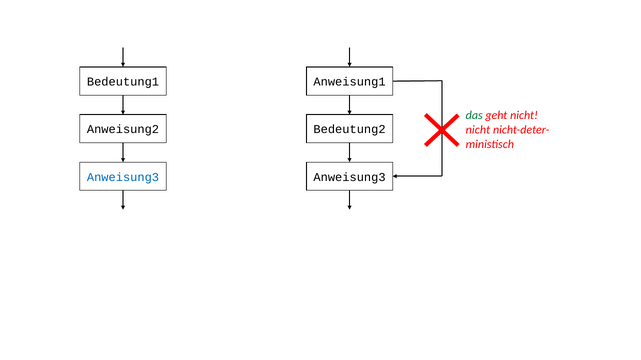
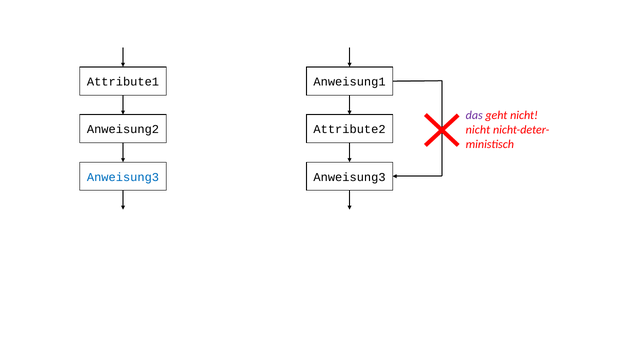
Bedeutung1: Bedeutung1 -> Attribute1
das colour: green -> purple
Bedeutung2: Bedeutung2 -> Attribute2
